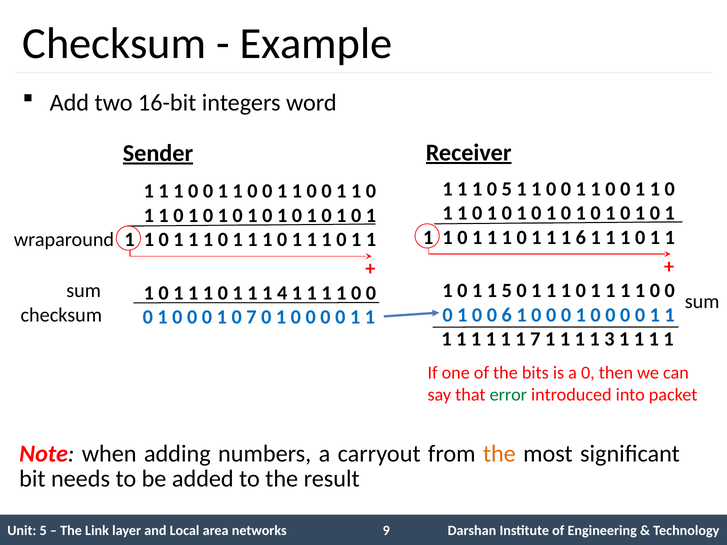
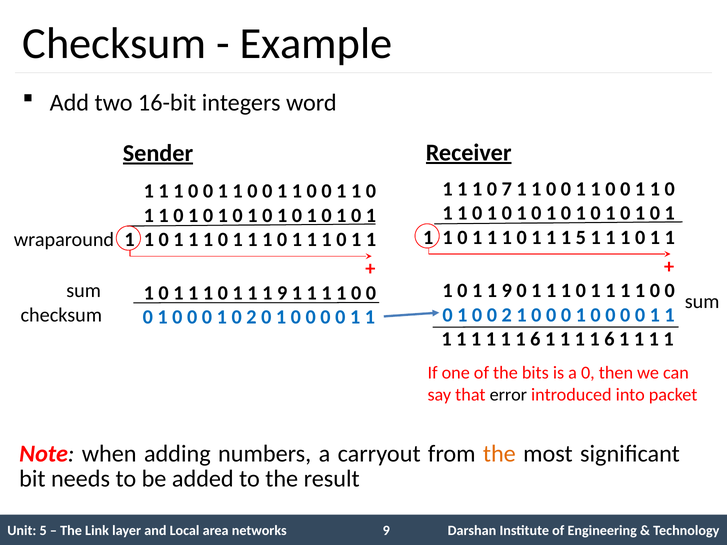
0 5: 5 -> 7
1 6: 6 -> 5
0 1 1 5: 5 -> 9
1 1 1 4: 4 -> 9
0 0 6: 6 -> 2
1 0 7: 7 -> 2
7 at (535, 339): 7 -> 6
3 at (609, 339): 3 -> 6
error colour: green -> black
